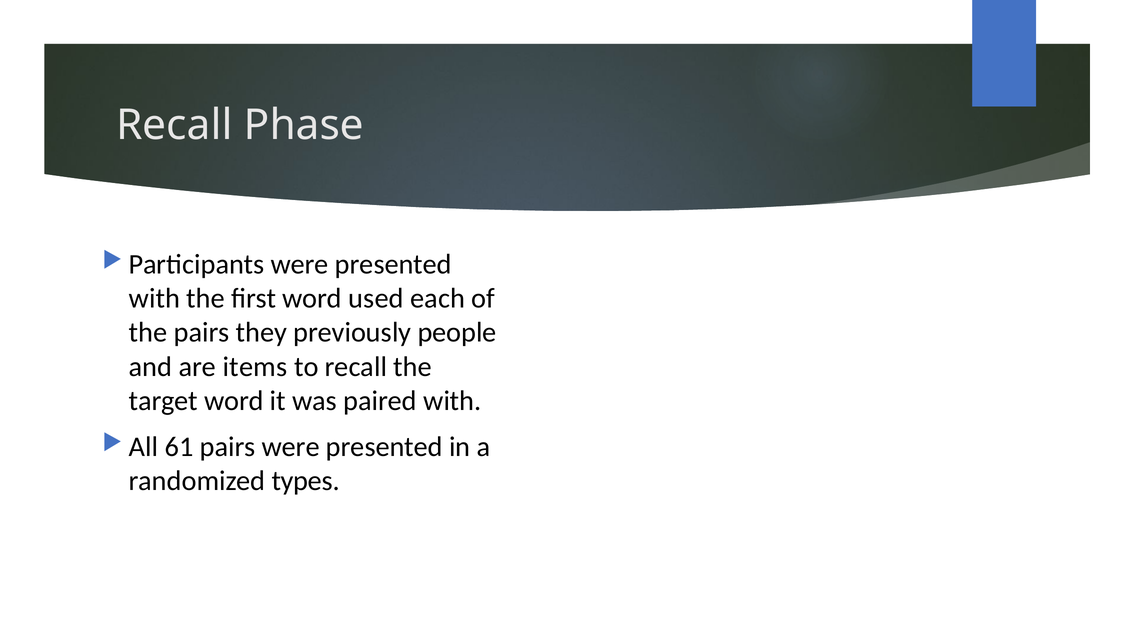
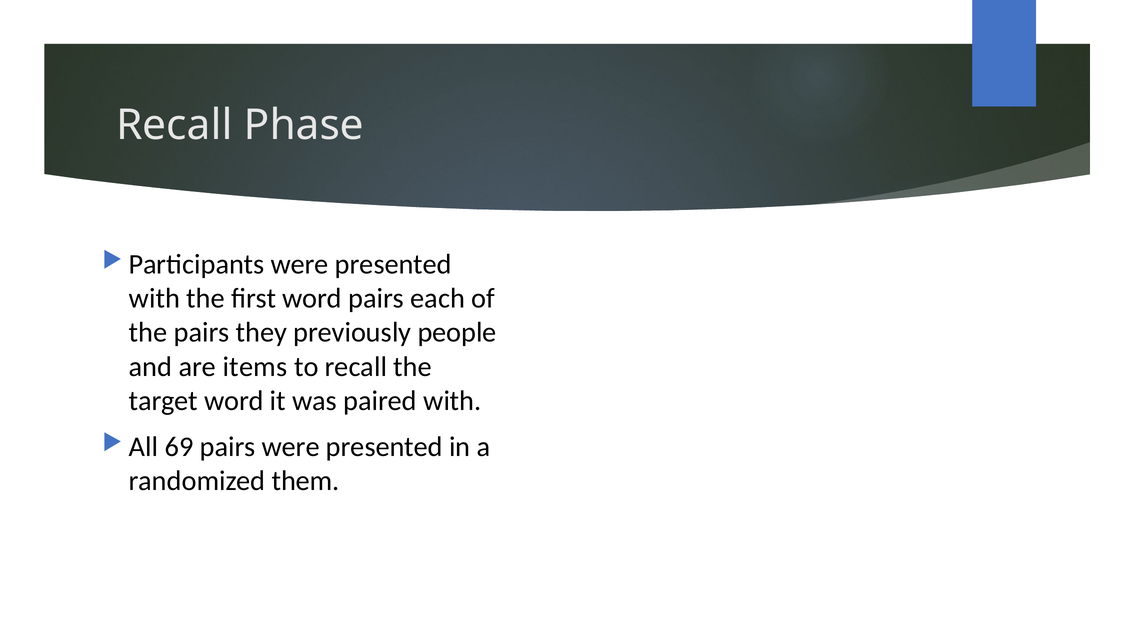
word used: used -> pairs
61: 61 -> 69
types: types -> them
